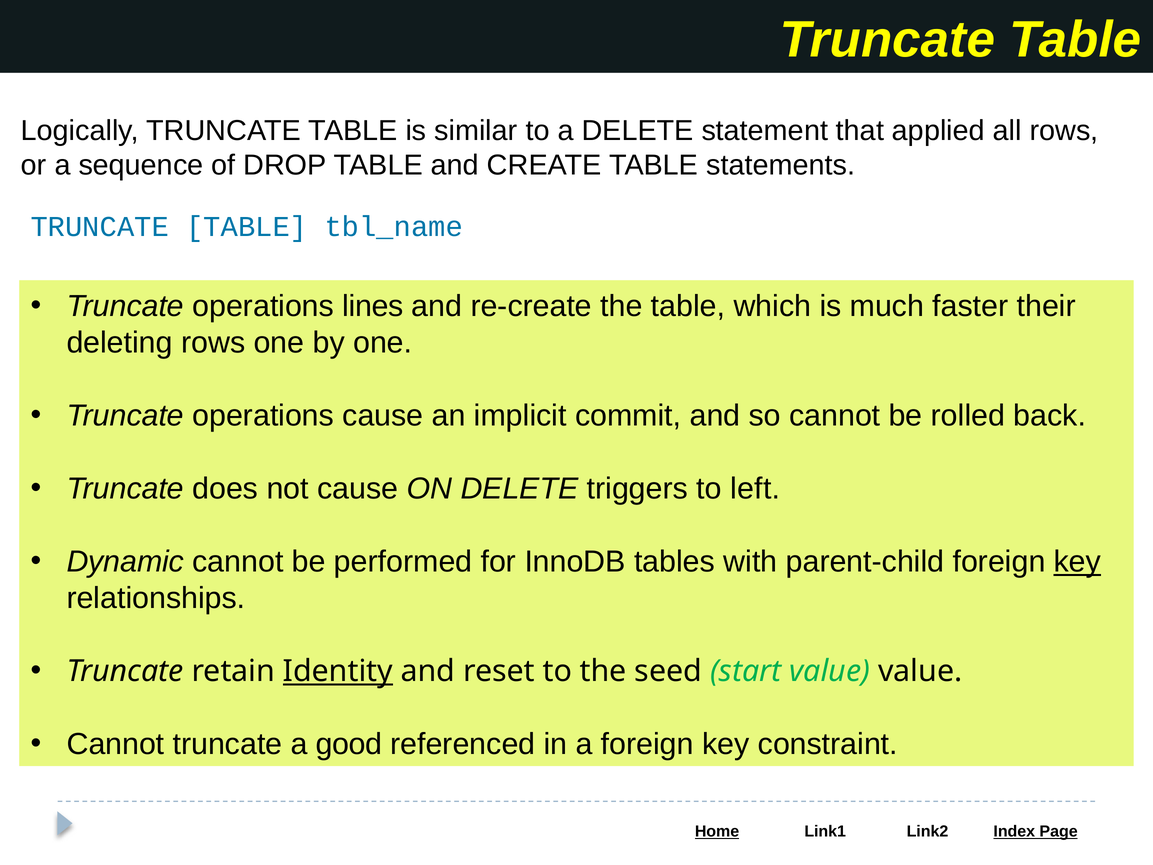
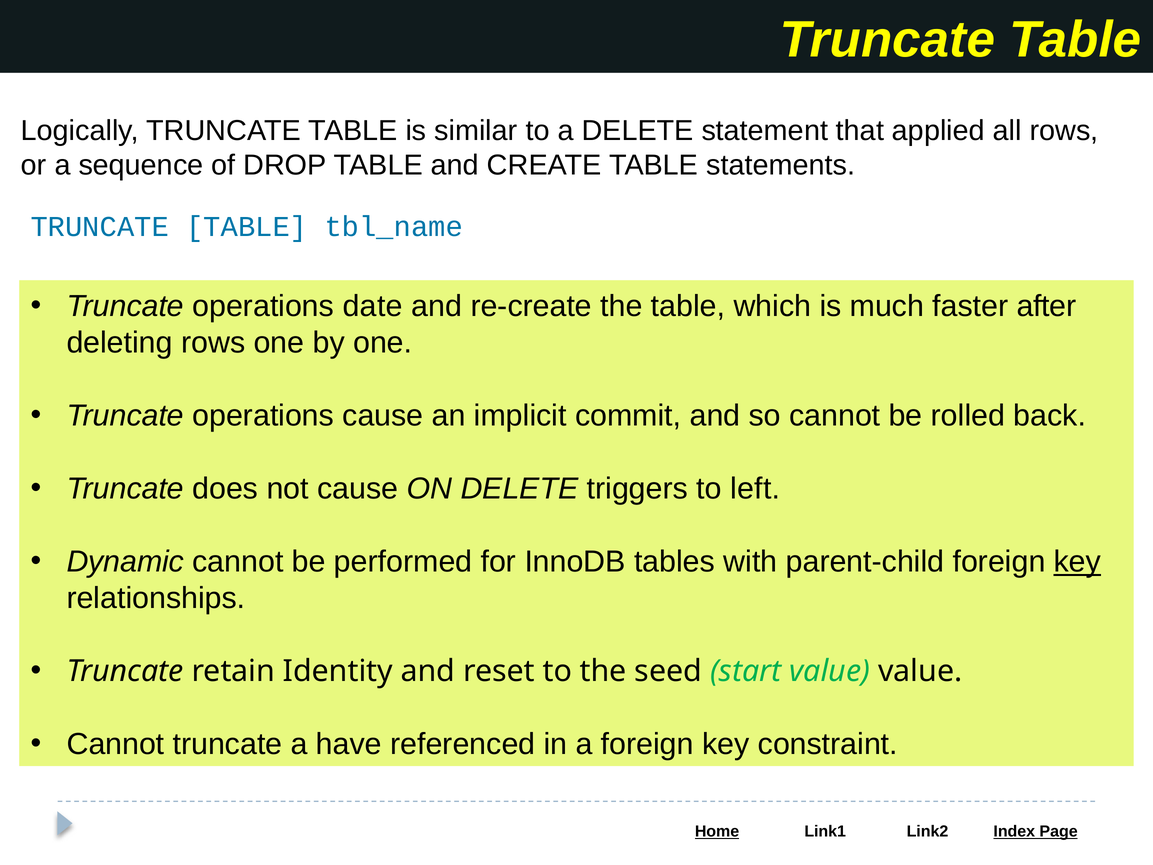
lines: lines -> date
their: their -> after
Identity underline: present -> none
good: good -> have
